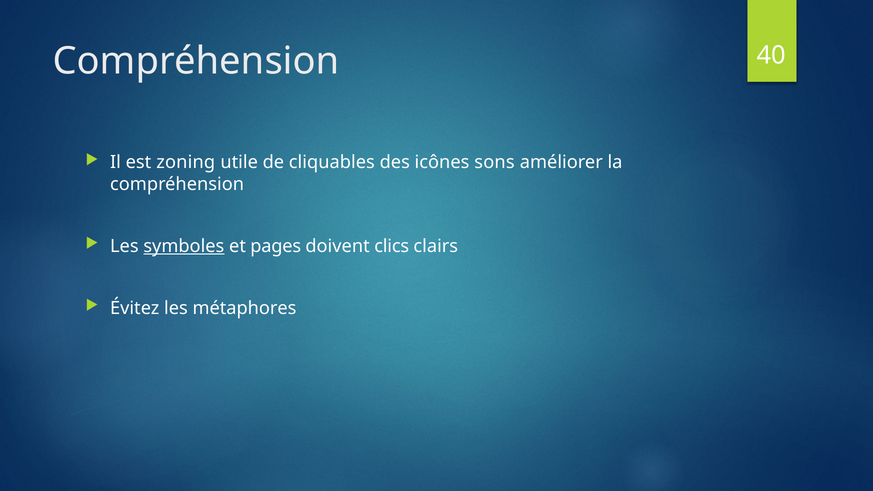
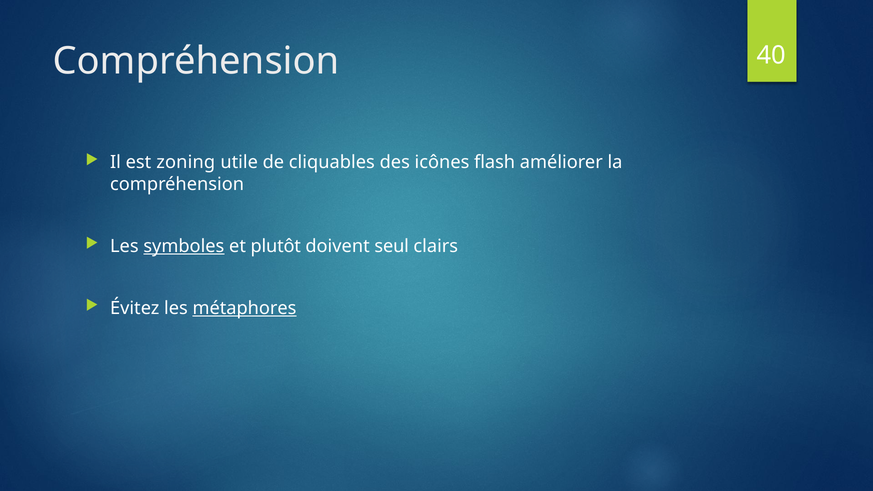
sons: sons -> flash
pages: pages -> plutôt
clics: clics -> seul
métaphores underline: none -> present
